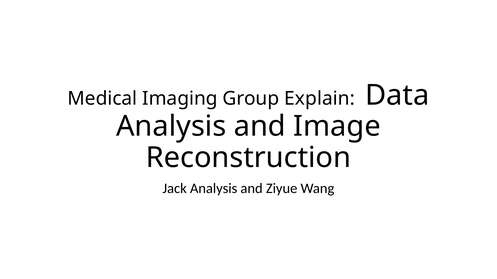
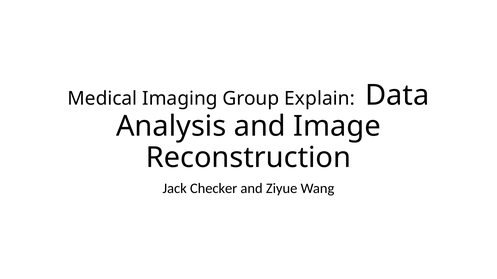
Jack Analysis: Analysis -> Checker
